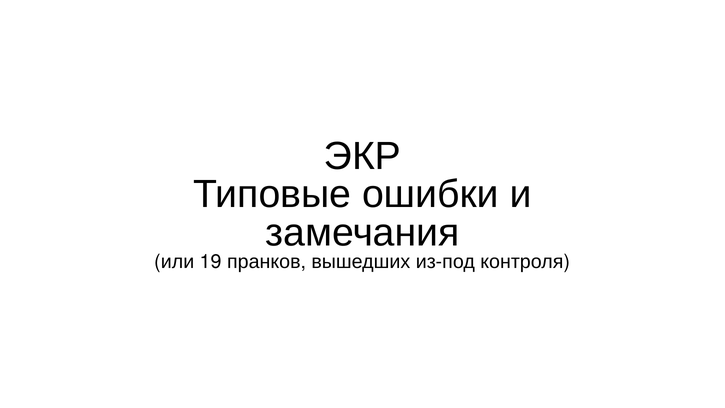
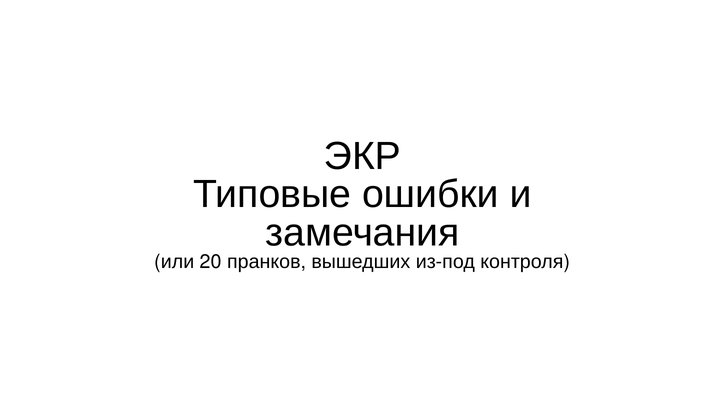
19: 19 -> 20
